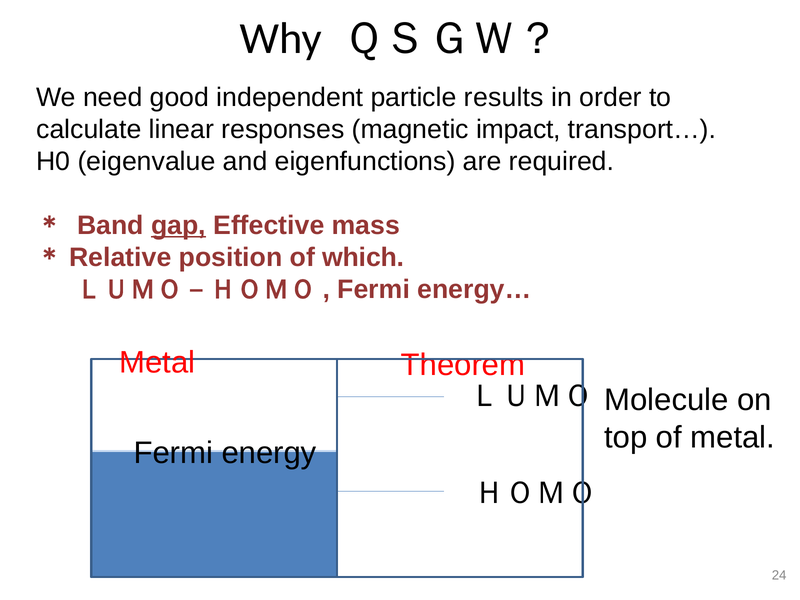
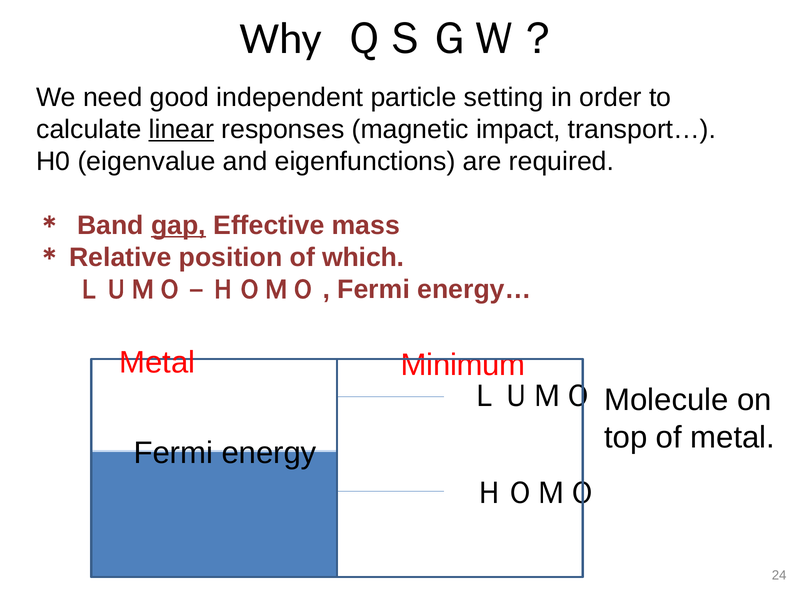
results: results -> setting
linear underline: none -> present
Theorem: Theorem -> Minimum
